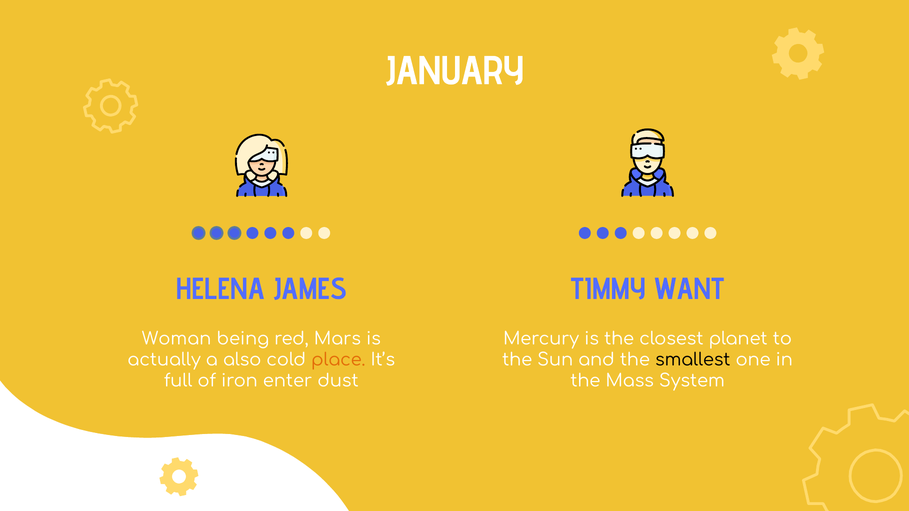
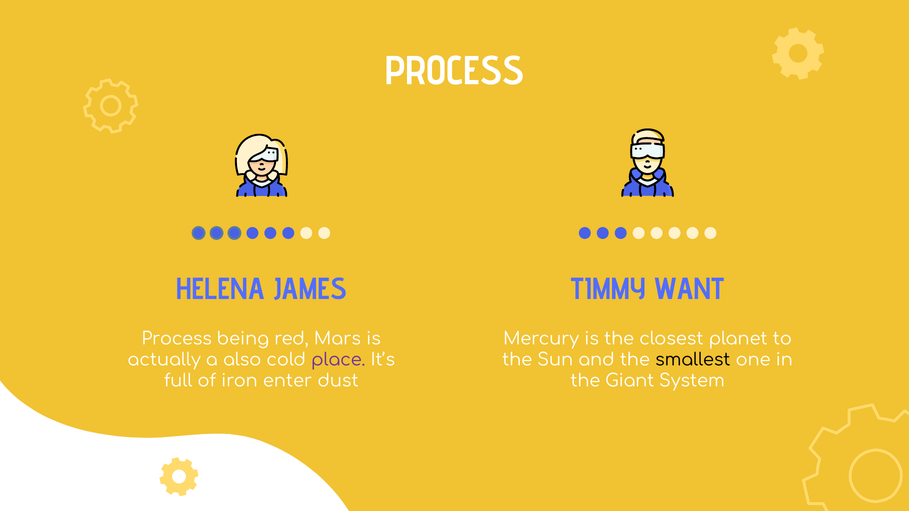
JANUARY at (455, 71): JANUARY -> PROCESS
Woman at (177, 339): Woman -> Process
place colour: orange -> purple
Mass: Mass -> Giant
